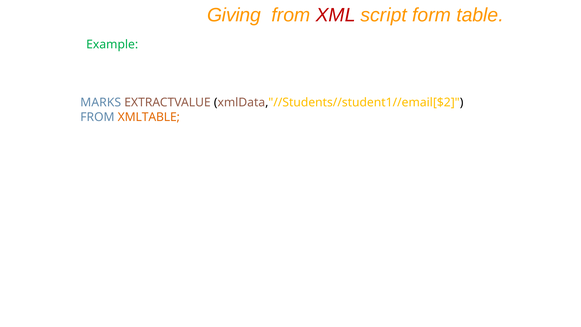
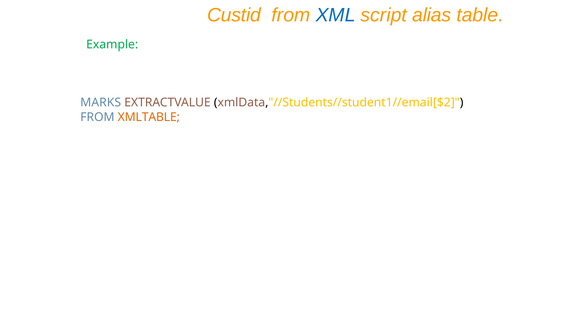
Giving: Giving -> Custid
XML colour: red -> blue
form: form -> alias
